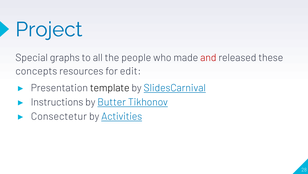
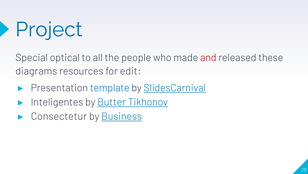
graphs: graphs -> optical
concepts: concepts -> diagrams
template colour: black -> blue
Instructions: Instructions -> Inteligentes
Activities: Activities -> Business
